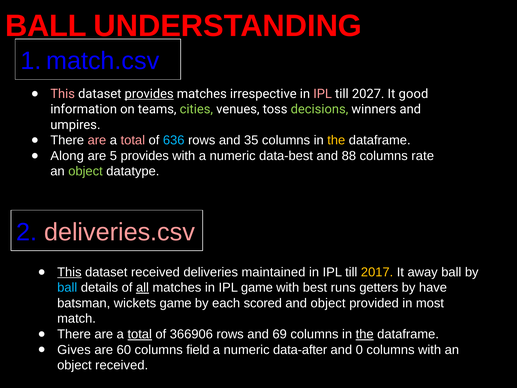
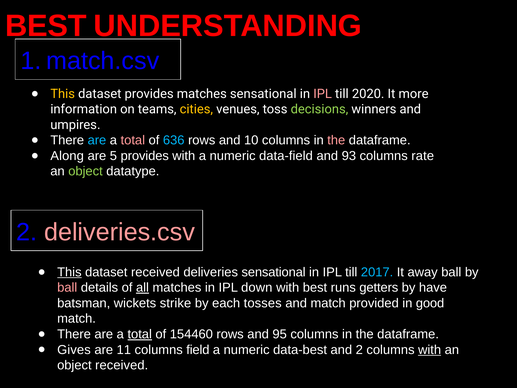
BALL at (46, 26): BALL -> BEST
This at (63, 94) colour: pink -> yellow
provides at (149, 94) underline: present -> none
matches irrespective: irrespective -> sensational
2027: 2027 -> 2020
good: good -> more
cities colour: light green -> yellow
are at (97, 140) colour: pink -> light blue
35: 35 -> 10
the at (336, 140) colour: yellow -> pink
data-best: data-best -> data-field
88: 88 -> 93
deliveries maintained: maintained -> sensational
2017 colour: yellow -> light blue
ball at (67, 287) colour: light blue -> pink
IPL game: game -> down
wickets game: game -> strike
scored: scored -> tosses
and object: object -> match
most: most -> good
366906: 366906 -> 154460
69: 69 -> 95
the at (365, 334) underline: present -> none
60: 60 -> 11
data-after: data-after -> data-best
and 0: 0 -> 2
with at (430, 350) underline: none -> present
